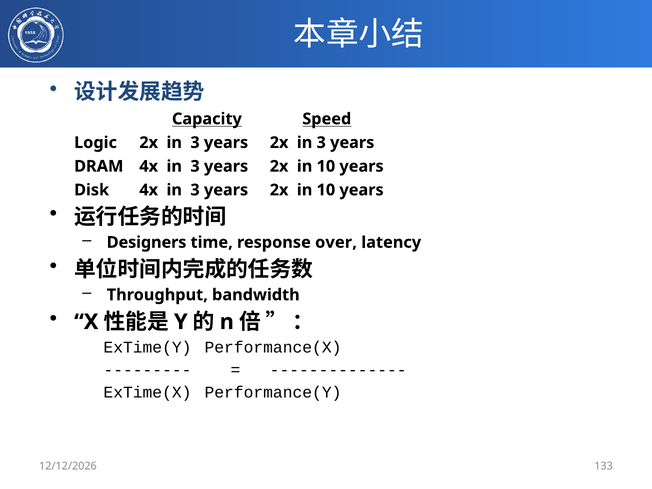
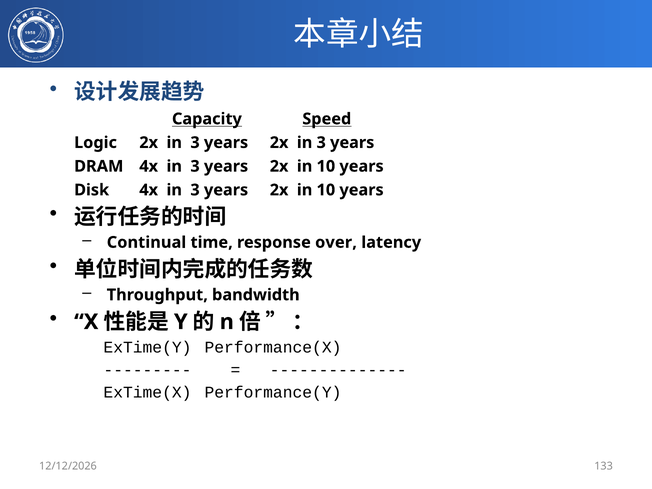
Designers: Designers -> Continual
